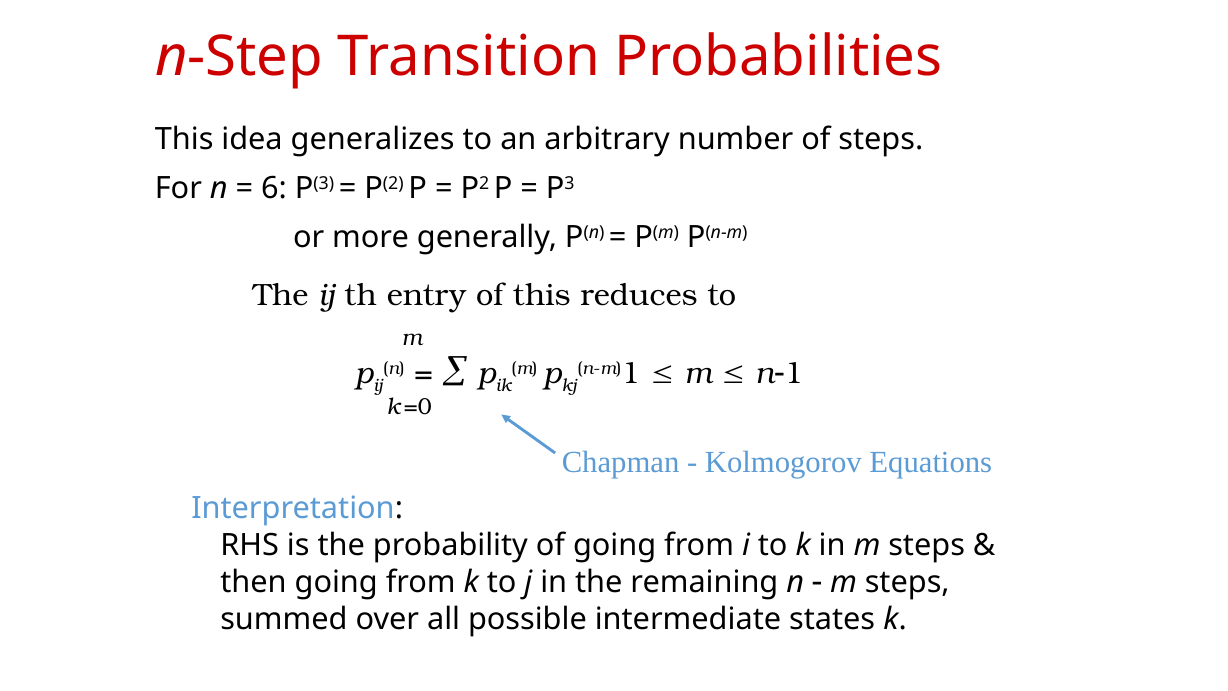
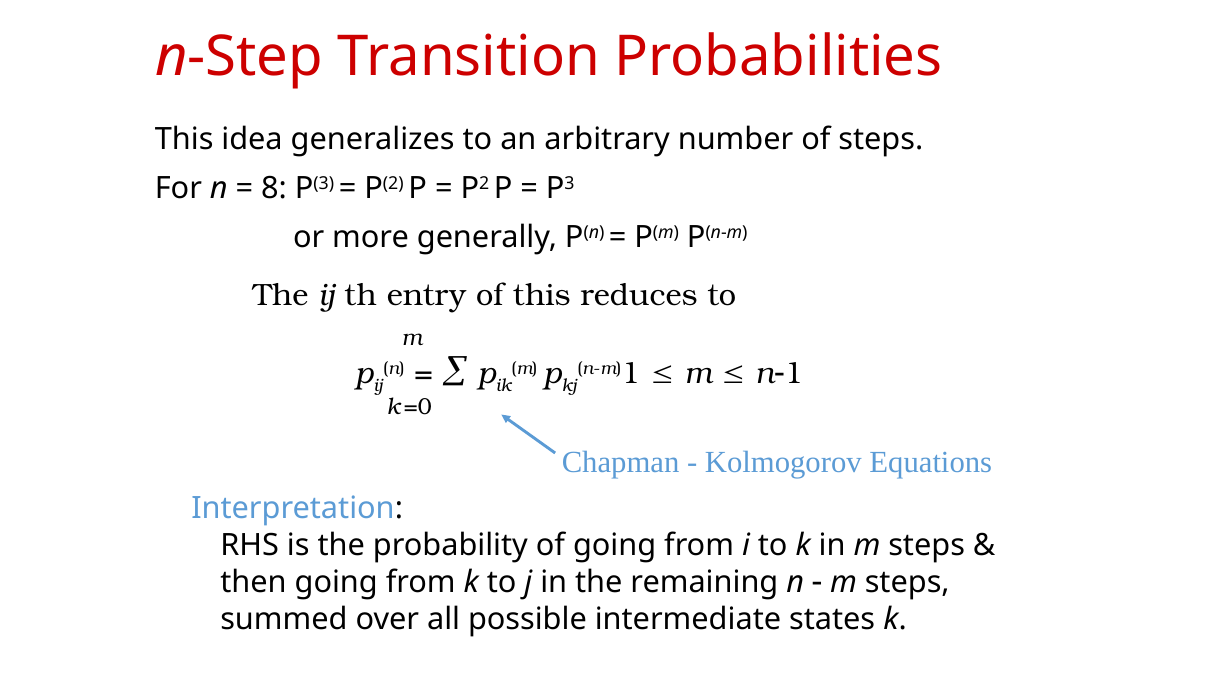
6: 6 -> 8
